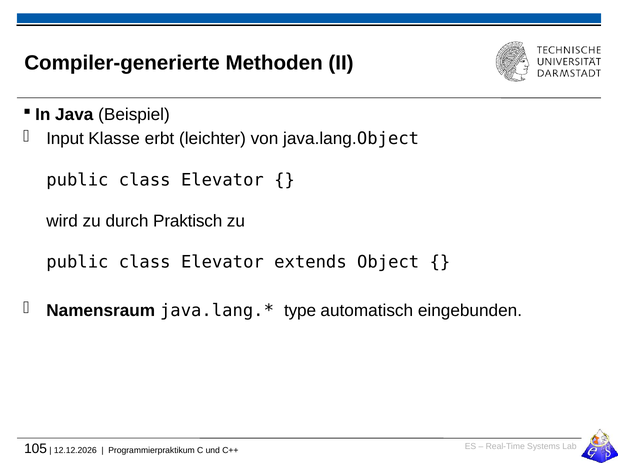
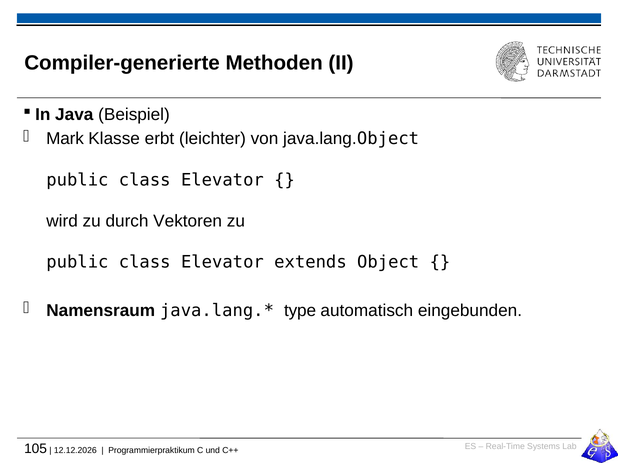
Input: Input -> Mark
Praktisch: Praktisch -> Vektoren
